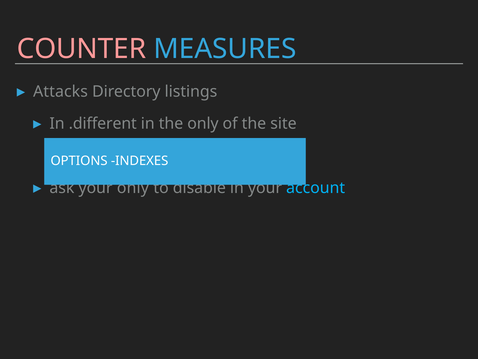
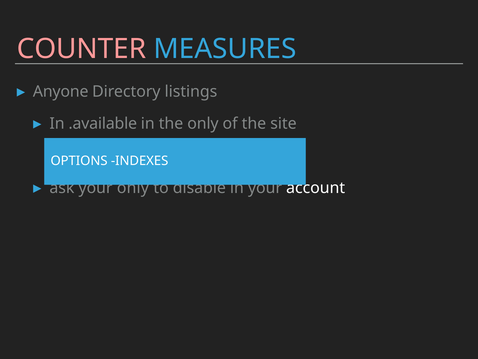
Attacks: Attacks -> Anyone
.different: .different -> .available
account colour: light blue -> white
